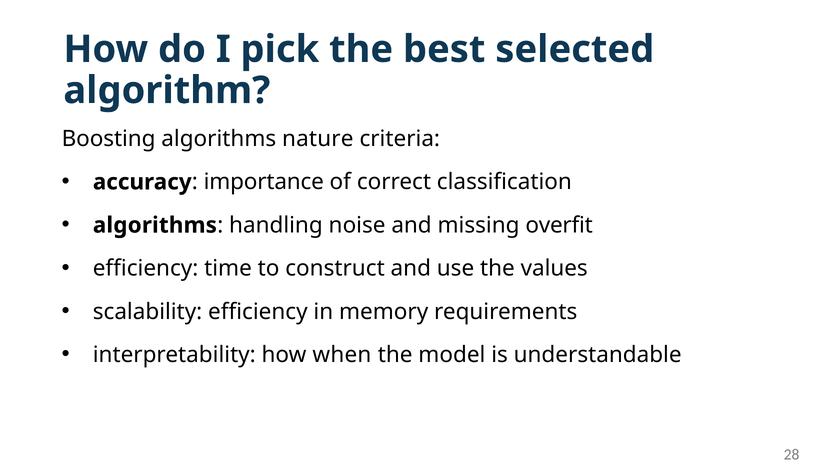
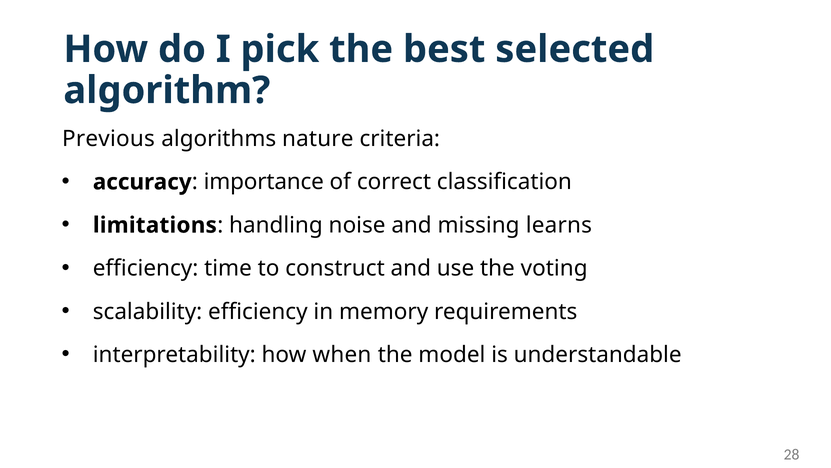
Boosting: Boosting -> Previous
algorithms at (155, 225): algorithms -> limitations
overfit: overfit -> learns
values: values -> voting
